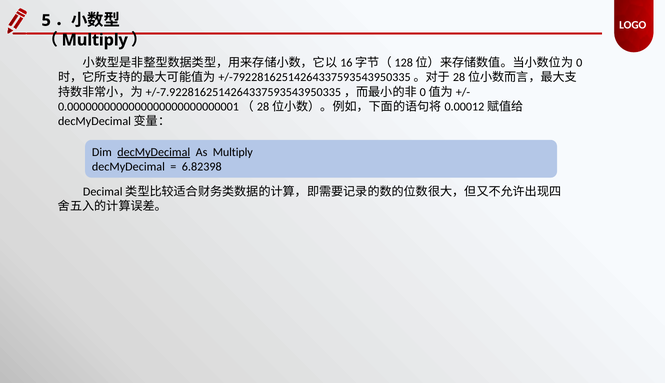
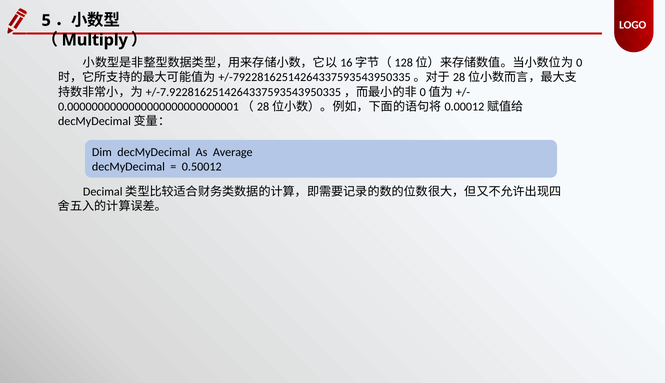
decMyDecimal at (154, 152) underline: present -> none
As Multiply: Multiply -> Average
6.82398: 6.82398 -> 0.50012
